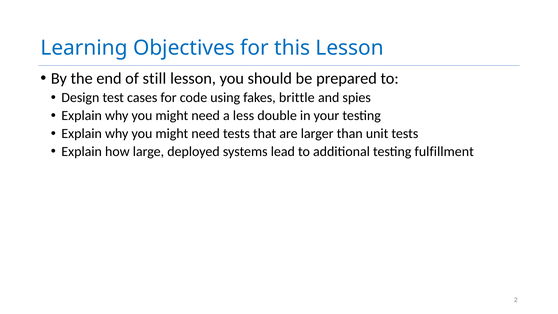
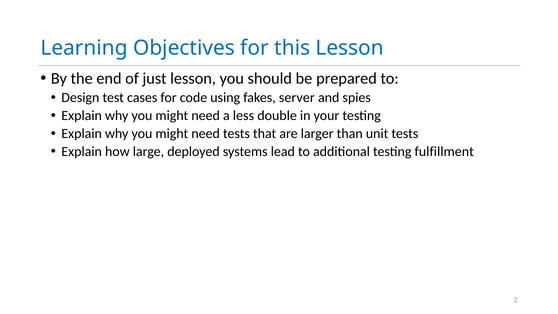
still: still -> just
brittle: brittle -> server
